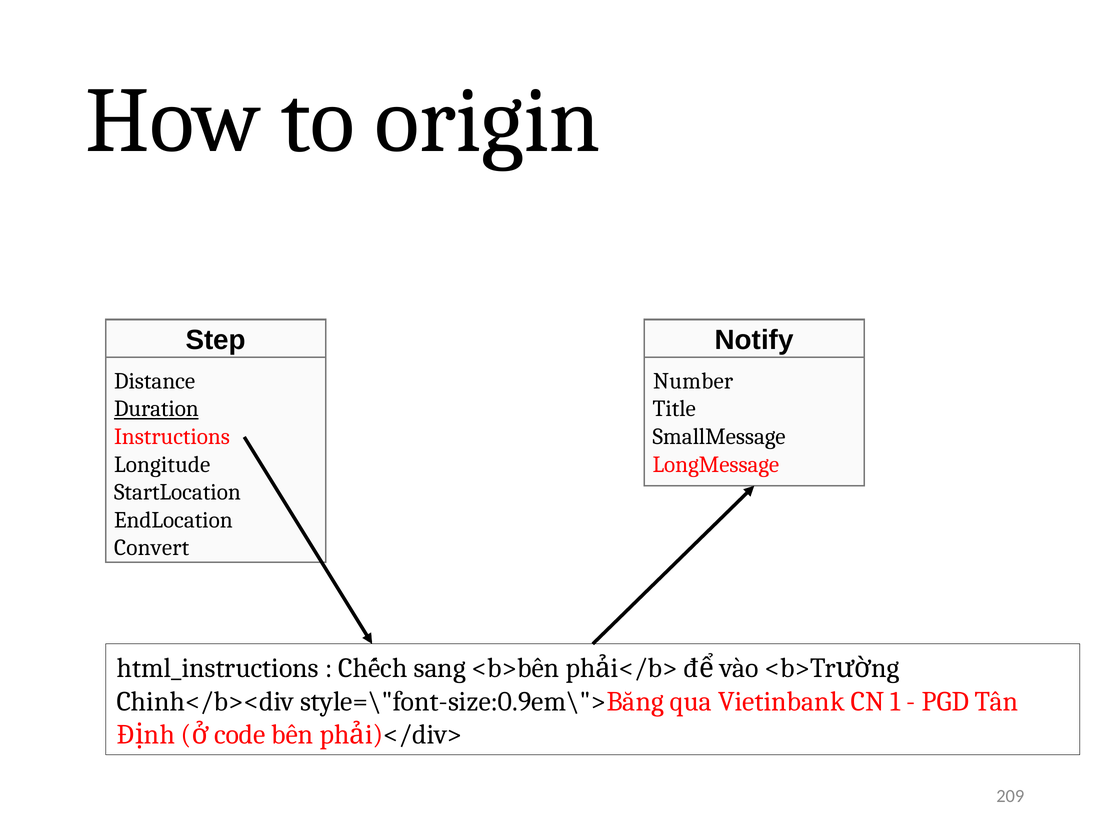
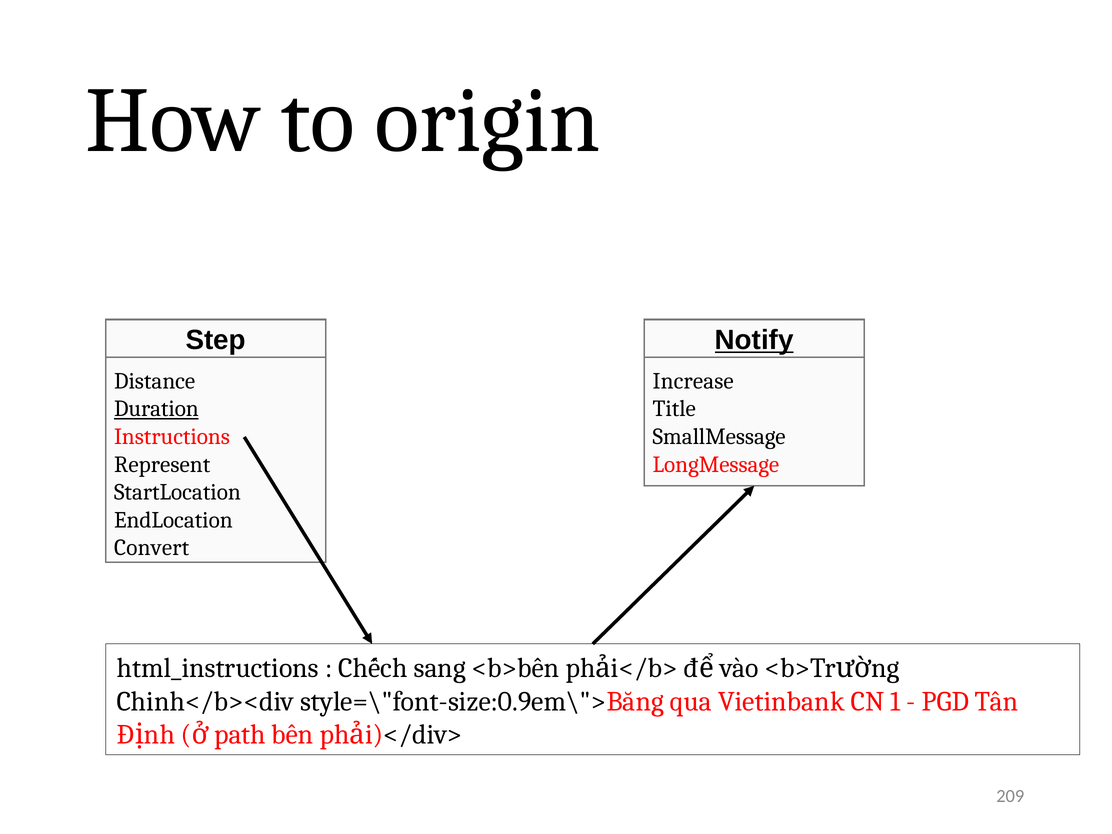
Notify underline: none -> present
Number: Number -> Increase
Longitude: Longitude -> Represent
code: code -> path
